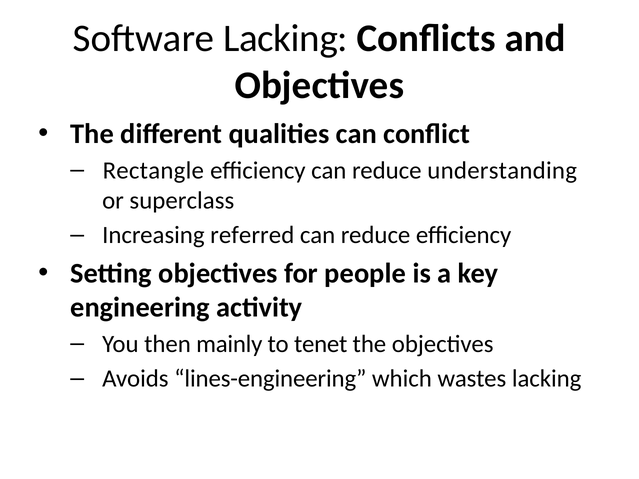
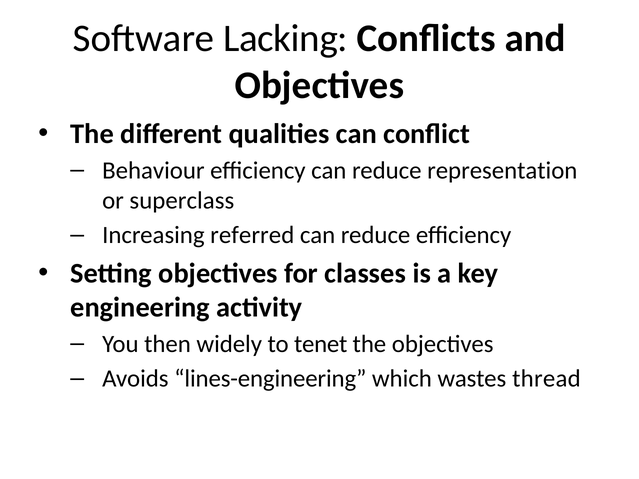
Rectangle: Rectangle -> Behaviour
understanding: understanding -> representation
people: people -> classes
mainly: mainly -> widely
wastes lacking: lacking -> thread
